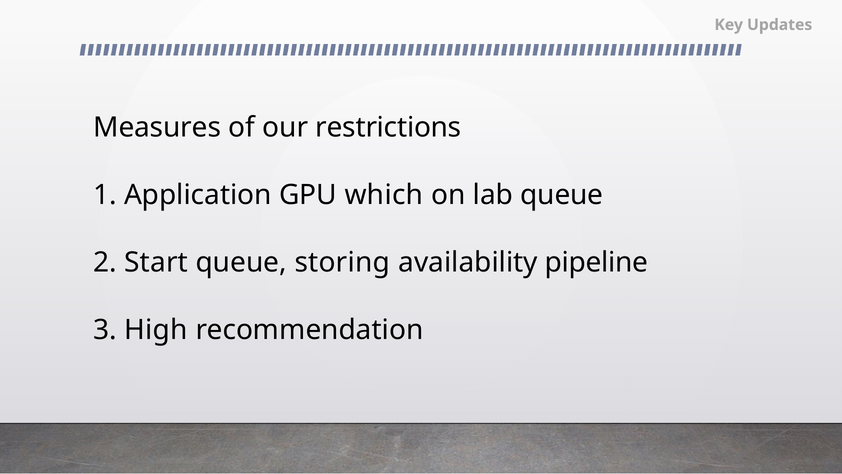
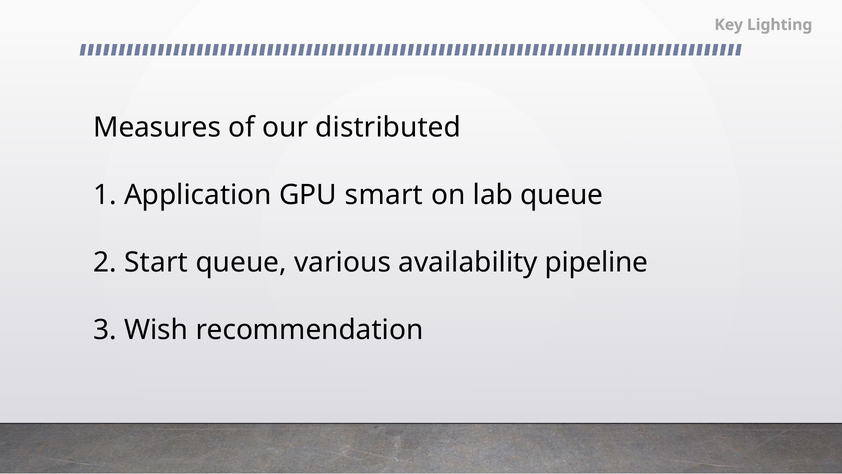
Updates: Updates -> Lighting
restrictions: restrictions -> distributed
which: which -> smart
storing: storing -> various
High: High -> Wish
